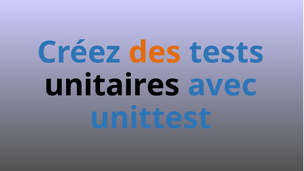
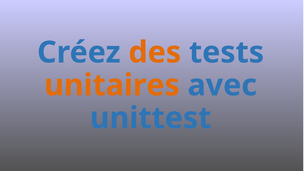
unitaires colour: black -> orange
